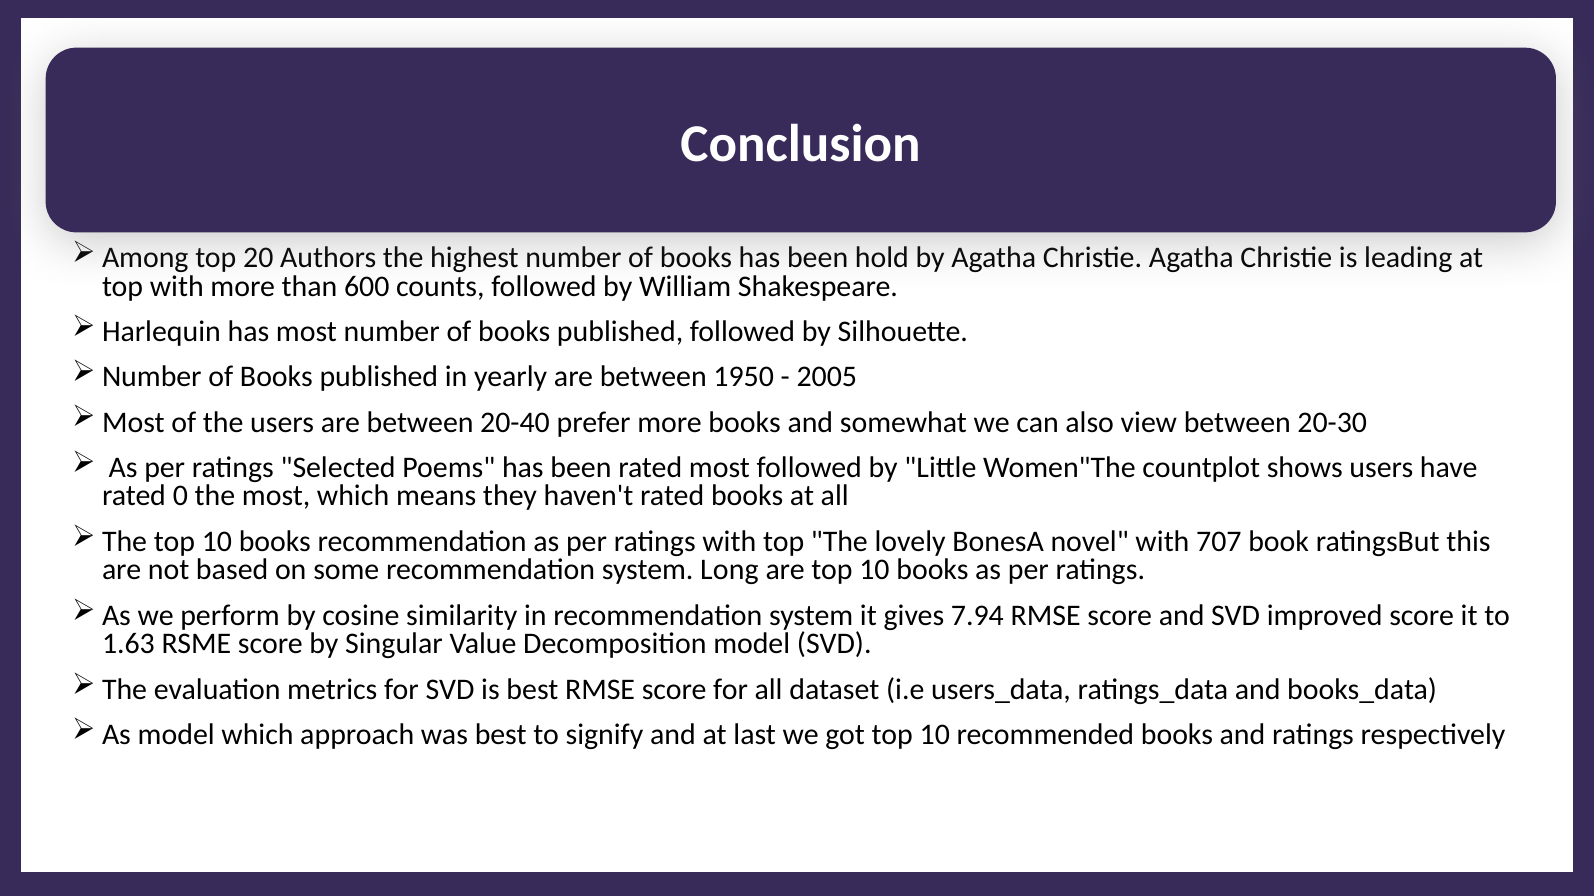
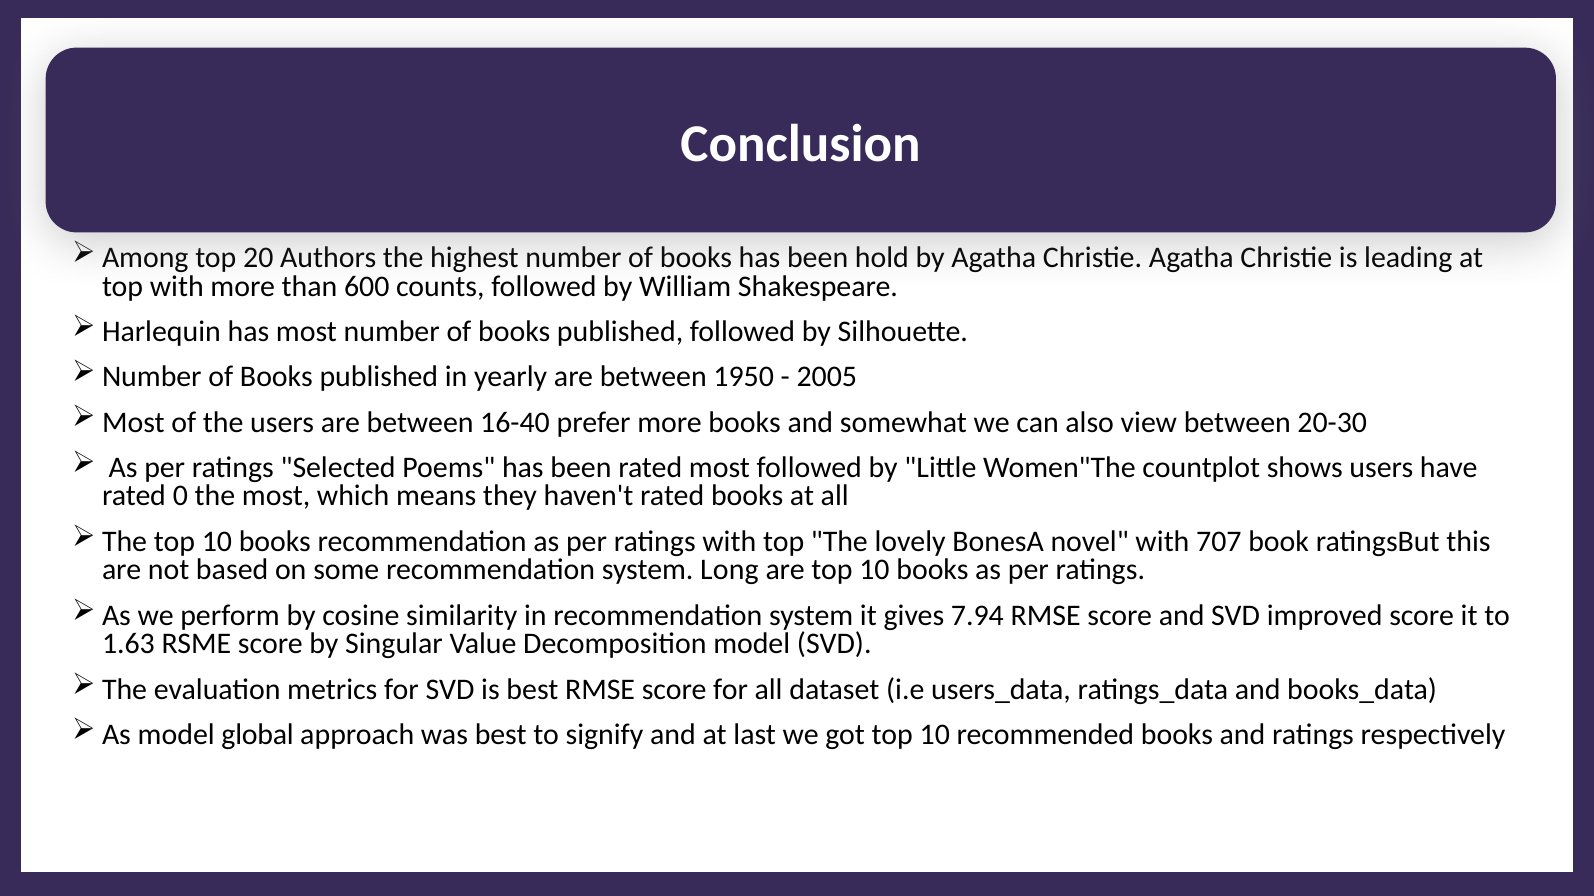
20-40: 20-40 -> 16-40
model which: which -> global
